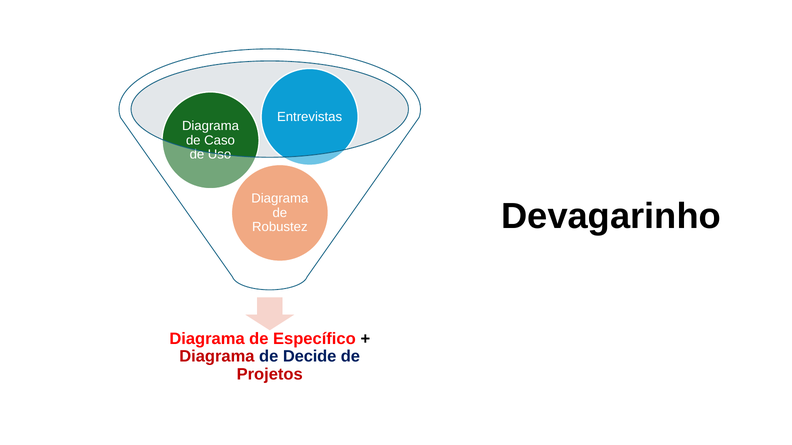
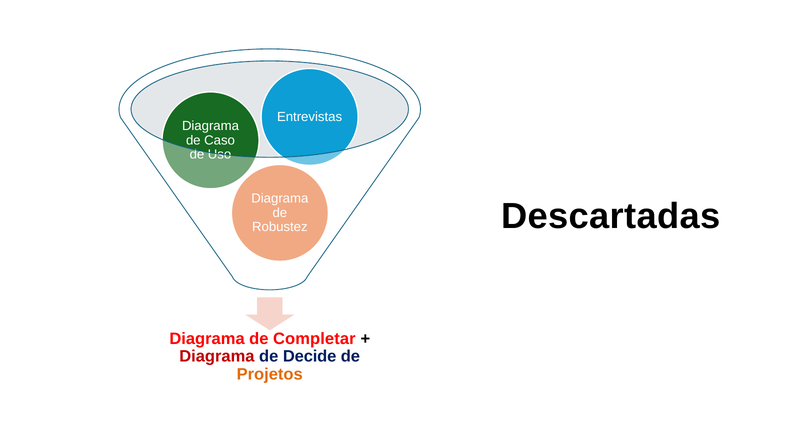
Devagarinho: Devagarinho -> Descartadas
Específico: Específico -> Completar
Projetos colour: red -> orange
